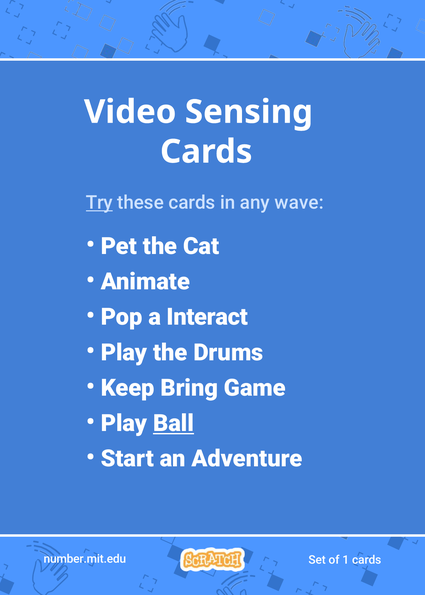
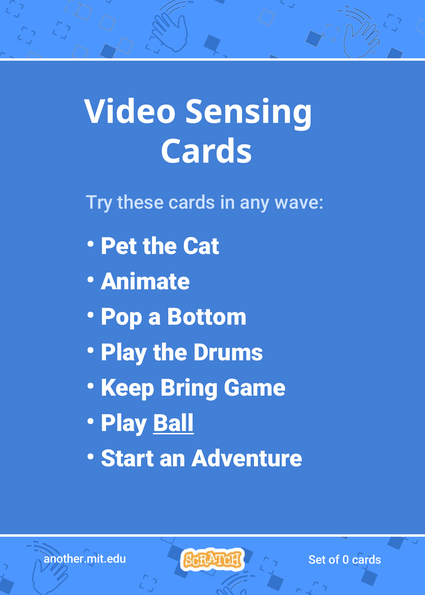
Try underline: present -> none
Interact: Interact -> Bottom
number.mit.edu: number.mit.edu -> another.mit.edu
1: 1 -> 0
